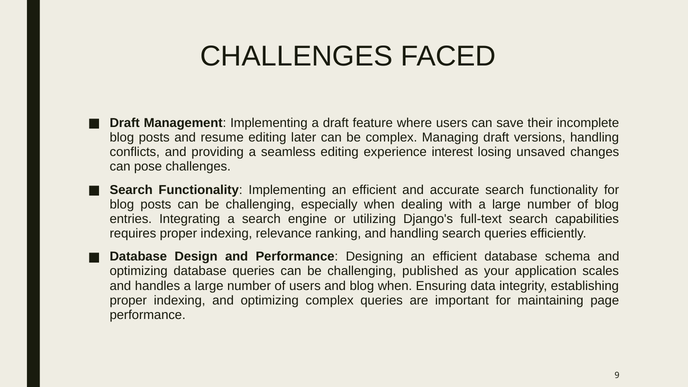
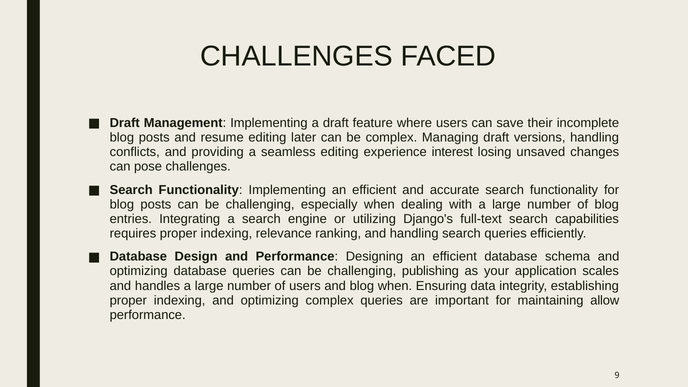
published: published -> publishing
page: page -> allow
